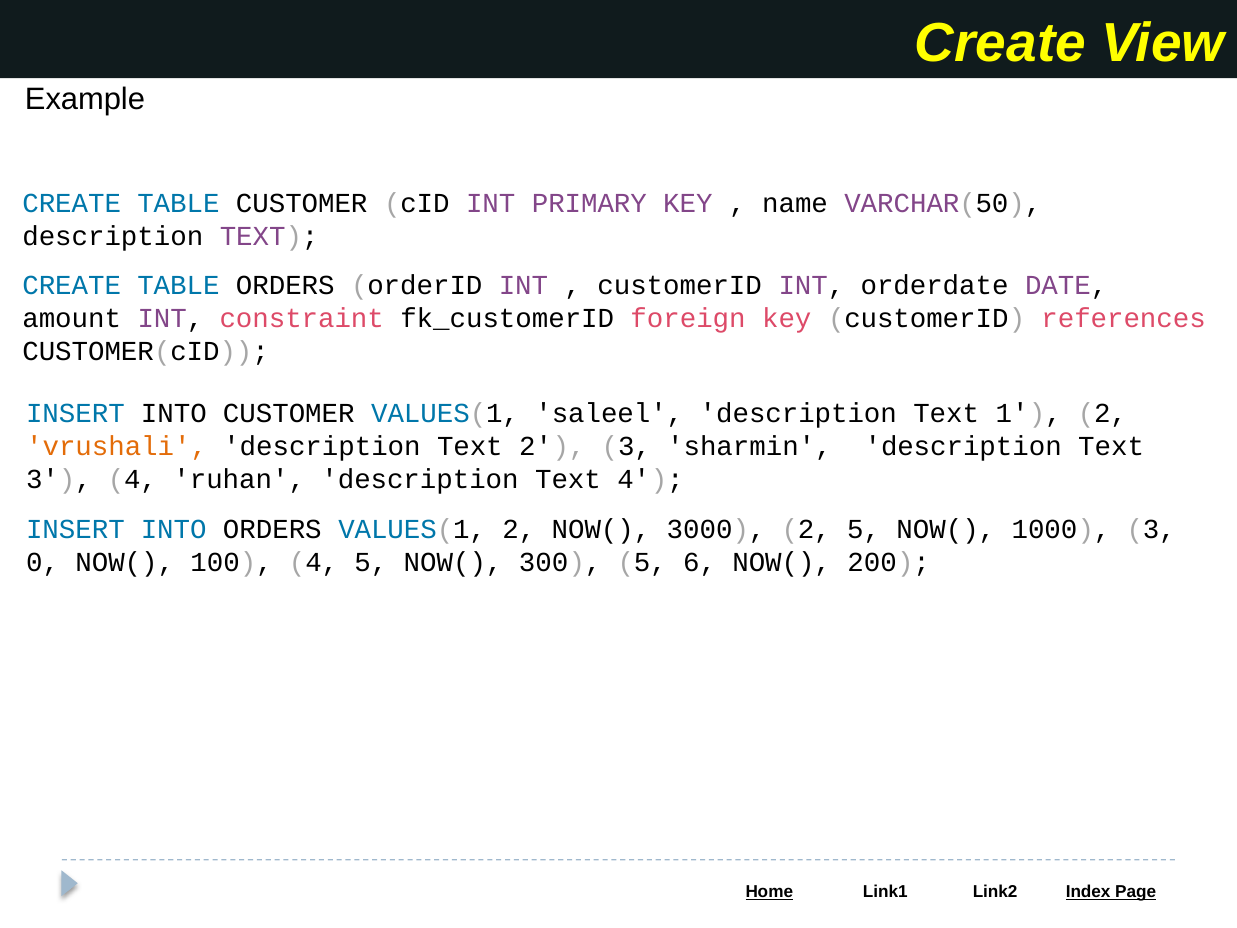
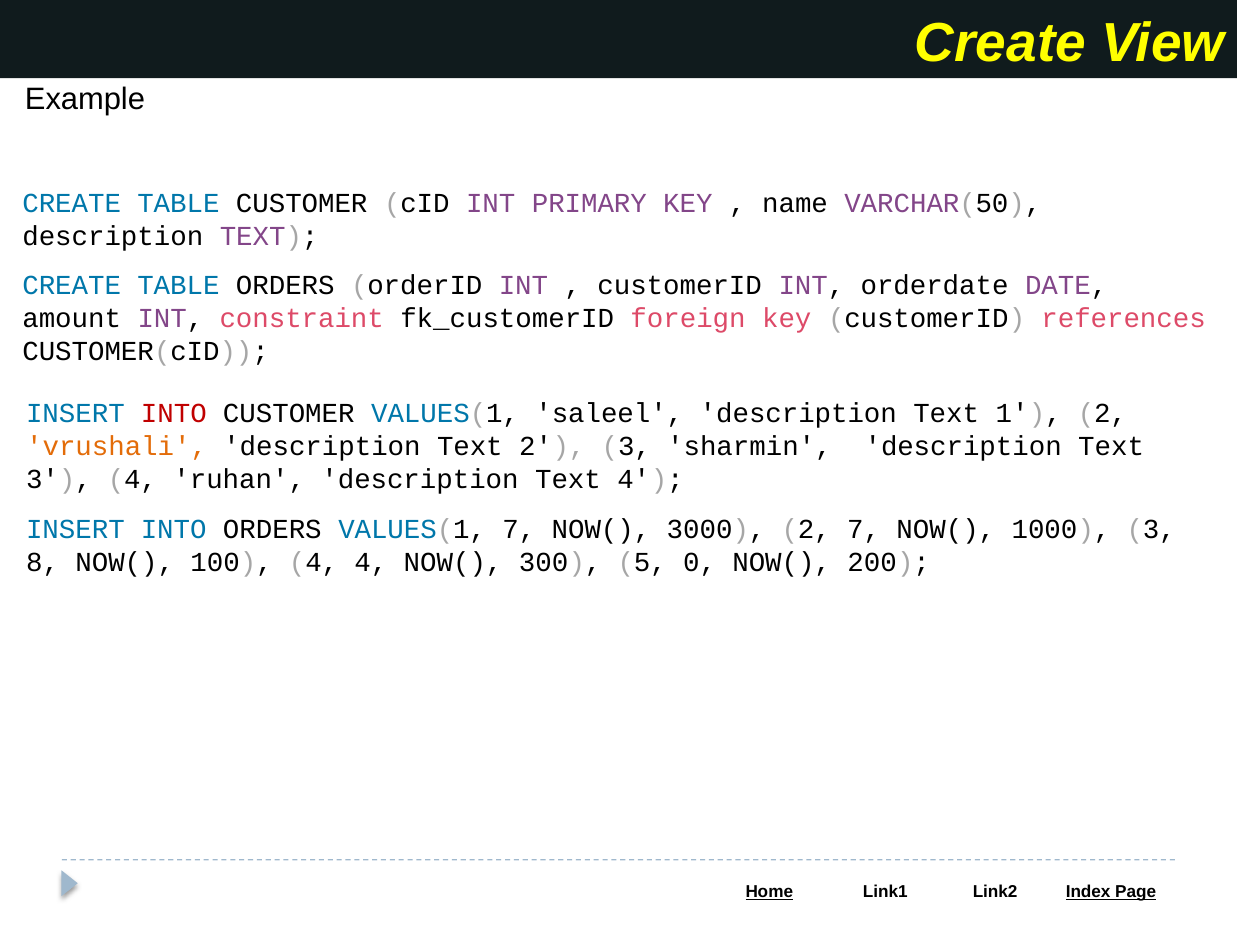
INTO at (174, 414) colour: black -> red
VALUES(1 2: 2 -> 7
2 5: 5 -> 7
0: 0 -> 8
4 5: 5 -> 4
6: 6 -> 0
